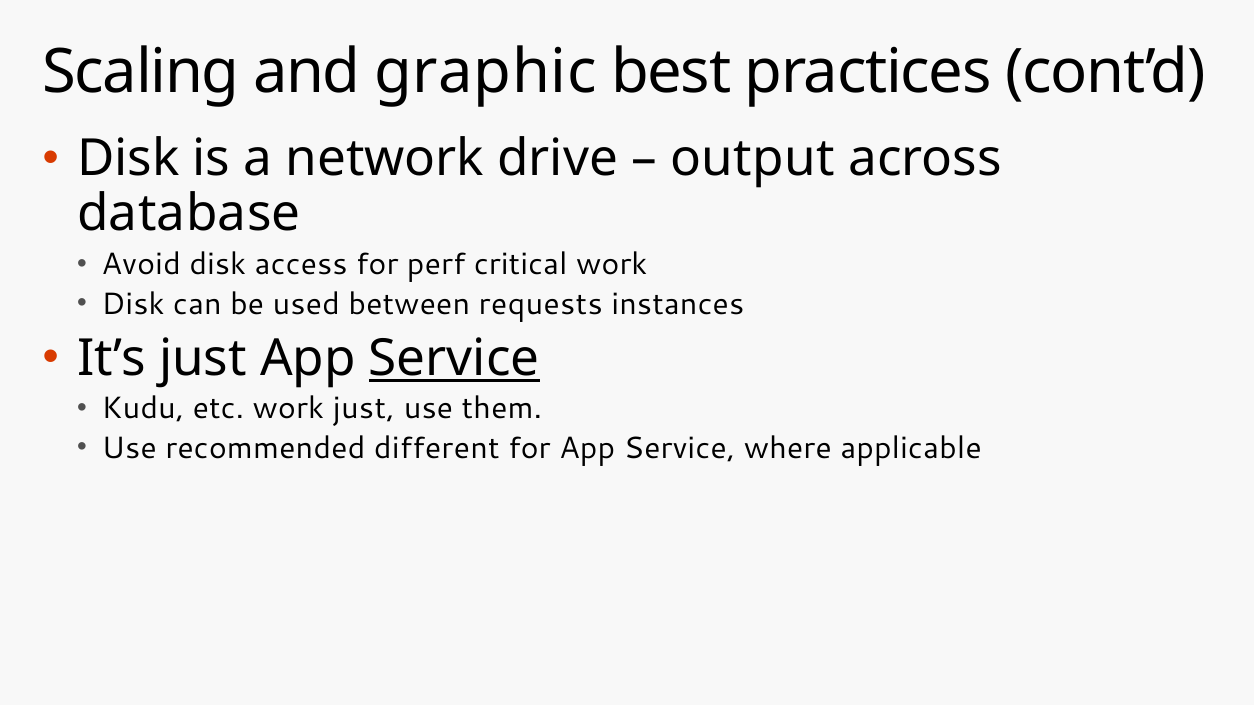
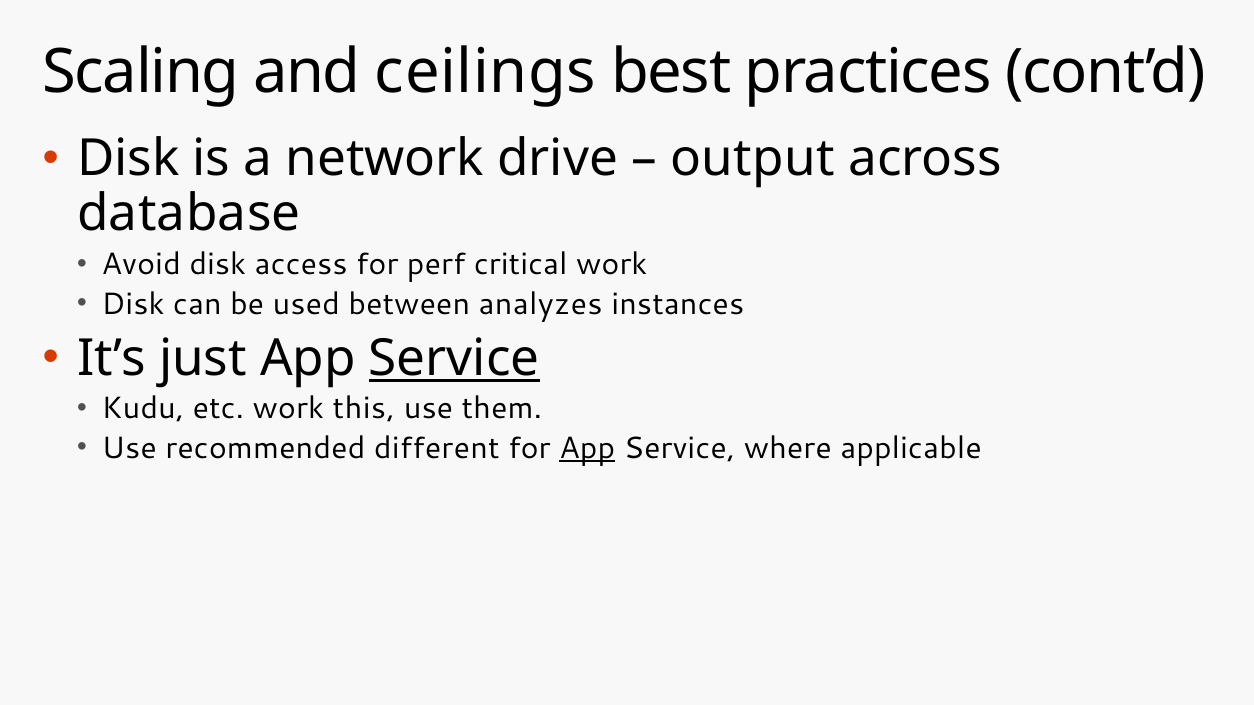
graphic: graphic -> ceilings
requests: requests -> analyzes
work just: just -> this
App at (587, 448) underline: none -> present
